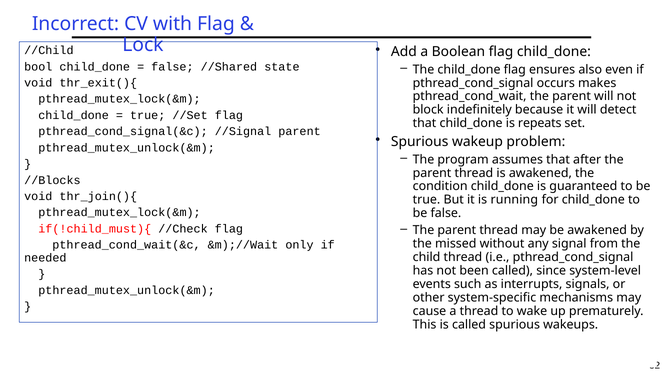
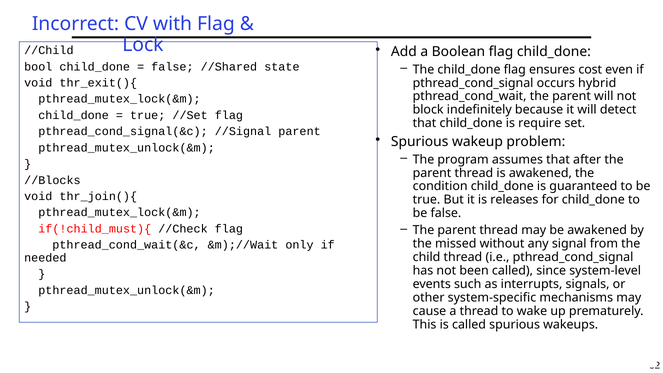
also: also -> cost
makes: makes -> hybrid
repeats: repeats -> require
running: running -> releases
